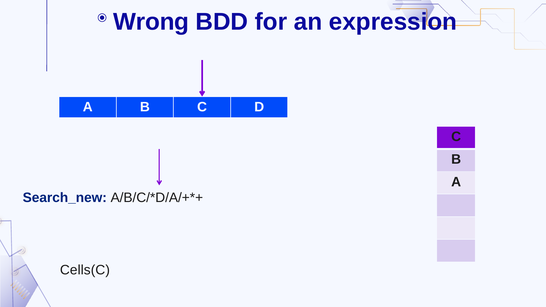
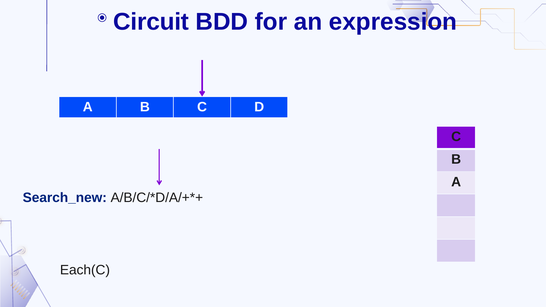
Wrong: Wrong -> Circuit
Cells(C: Cells(C -> Each(C
